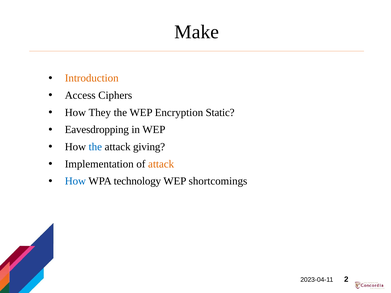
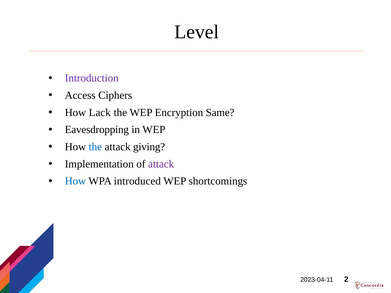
Make: Make -> Level
Introduction colour: orange -> purple
They: They -> Lack
Static: Static -> Same
attack at (161, 164) colour: orange -> purple
technology: technology -> introduced
